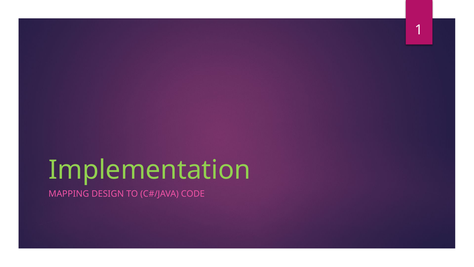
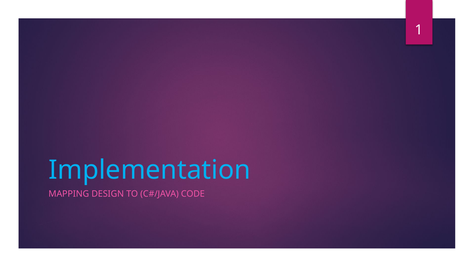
Implementation colour: light green -> light blue
